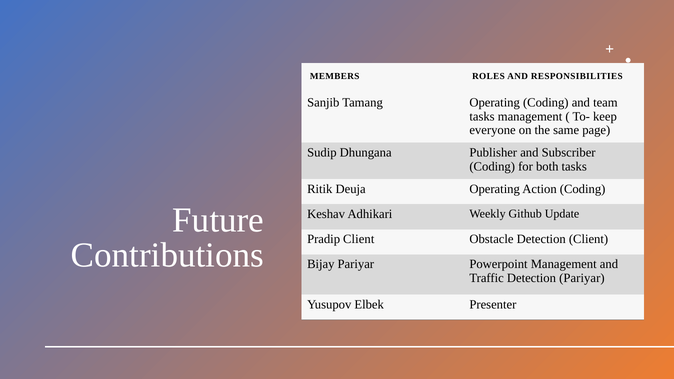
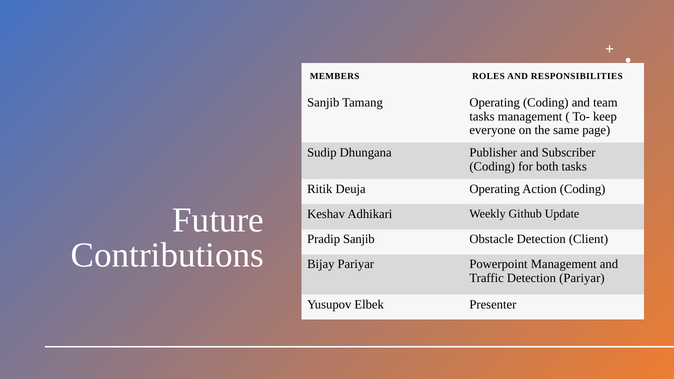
Pradip Client: Client -> Sanjib
